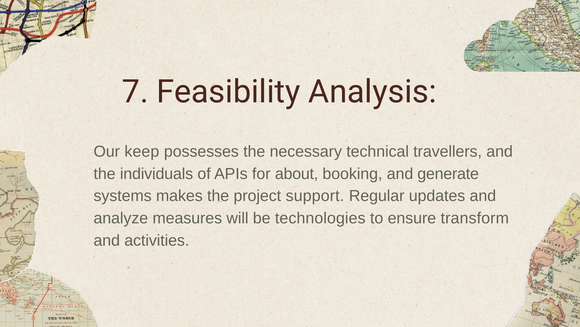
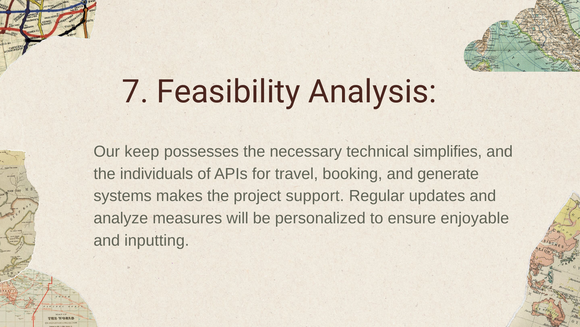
travellers: travellers -> simplifies
about: about -> travel
technologies: technologies -> personalized
transform: transform -> enjoyable
activities: activities -> inputting
